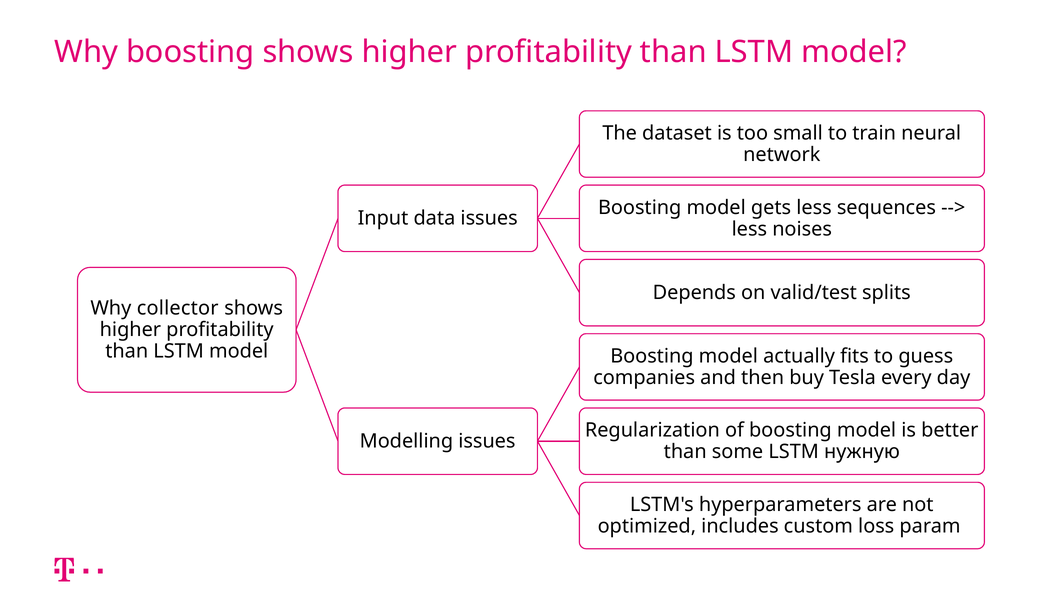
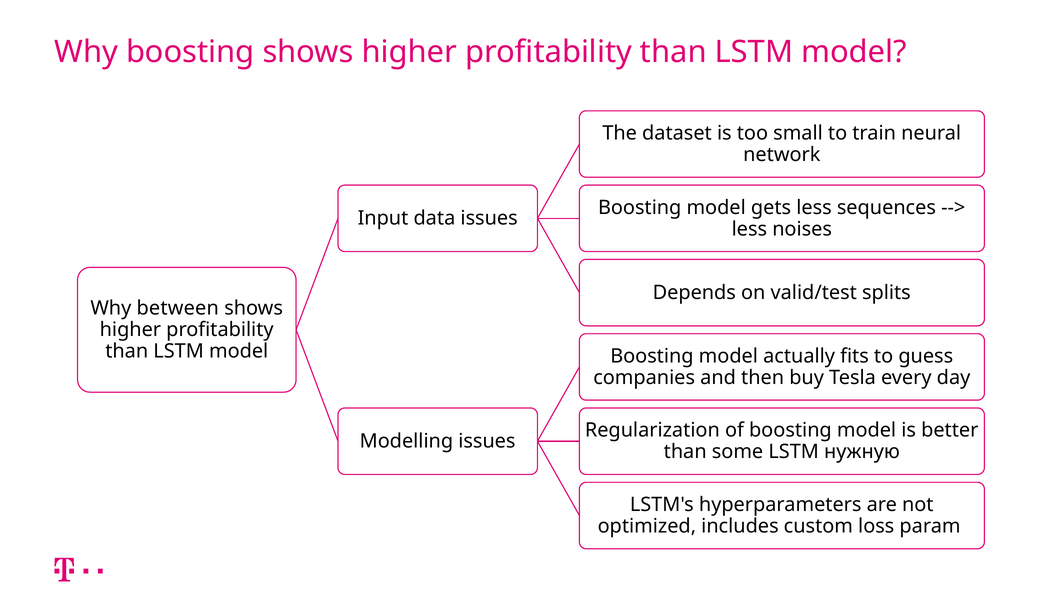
collector: collector -> between
